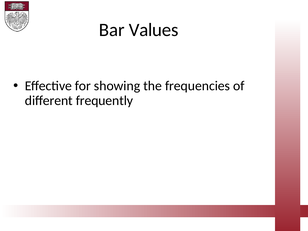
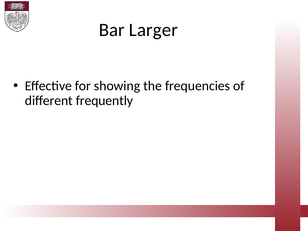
Values: Values -> Larger
